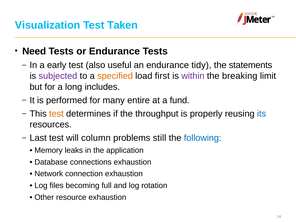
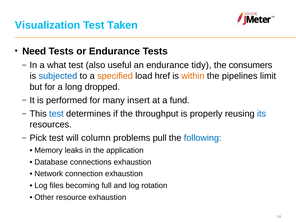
early: early -> what
statements: statements -> consumers
subjected colour: purple -> blue
first: first -> href
within colour: purple -> orange
breaking: breaking -> pipelines
includes: includes -> dropped
entire: entire -> insert
test at (56, 114) colour: orange -> blue
Last: Last -> Pick
still: still -> pull
